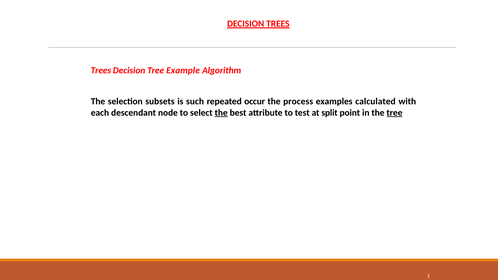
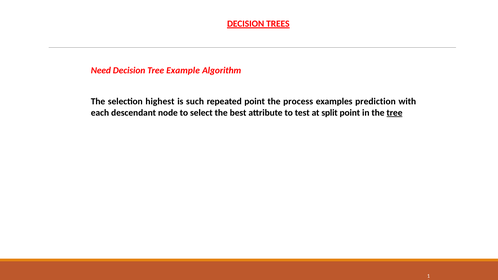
Trees at (101, 70): Trees -> Need
subsets: subsets -> highest
repeated occur: occur -> point
calculated: calculated -> prediction
the at (221, 113) underline: present -> none
